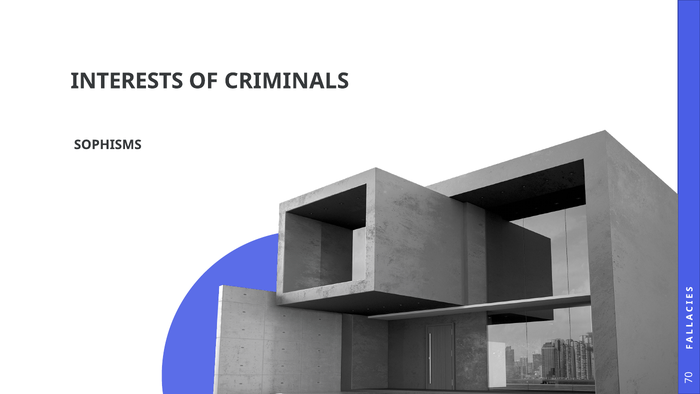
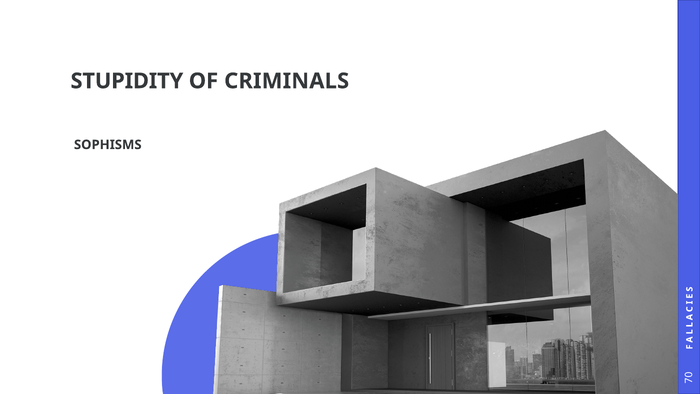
INTERESTS: INTERESTS -> STUPIDITY
